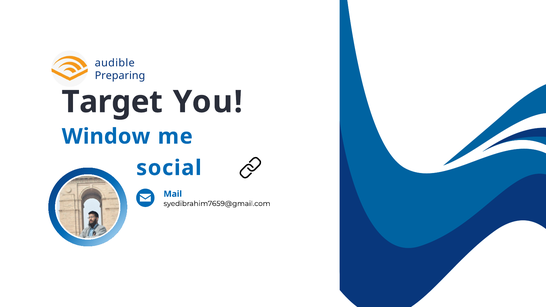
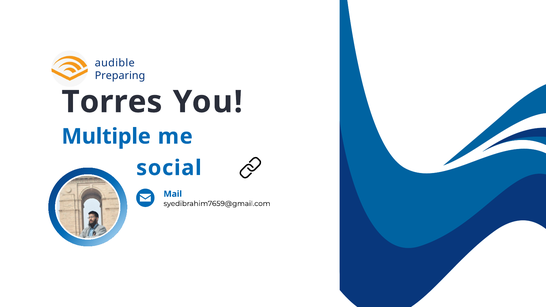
Target: Target -> Torres
Window: Window -> Multiple
